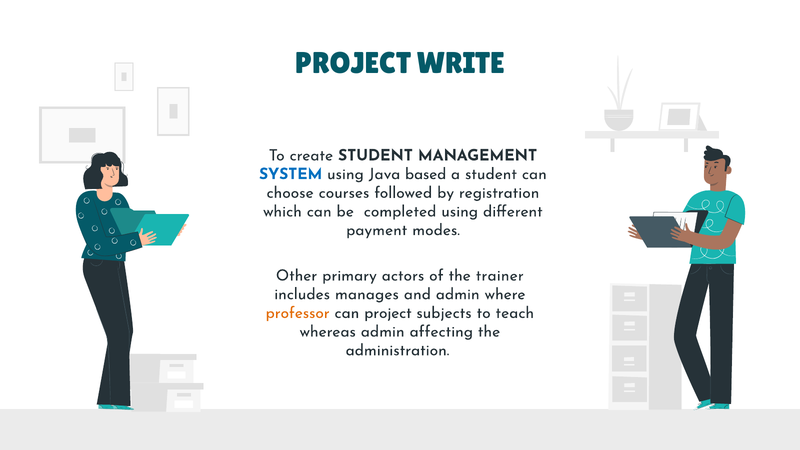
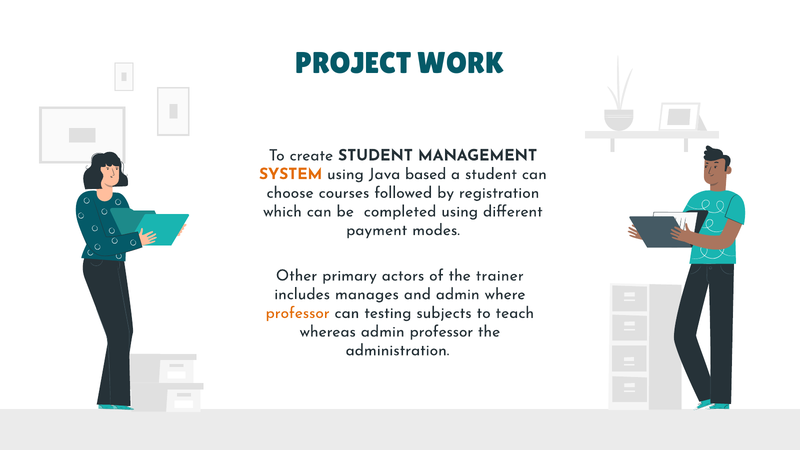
WRITE: WRITE -> WORK
SYSTEM colour: blue -> orange
can project: project -> testing
admin affecting: affecting -> professor
